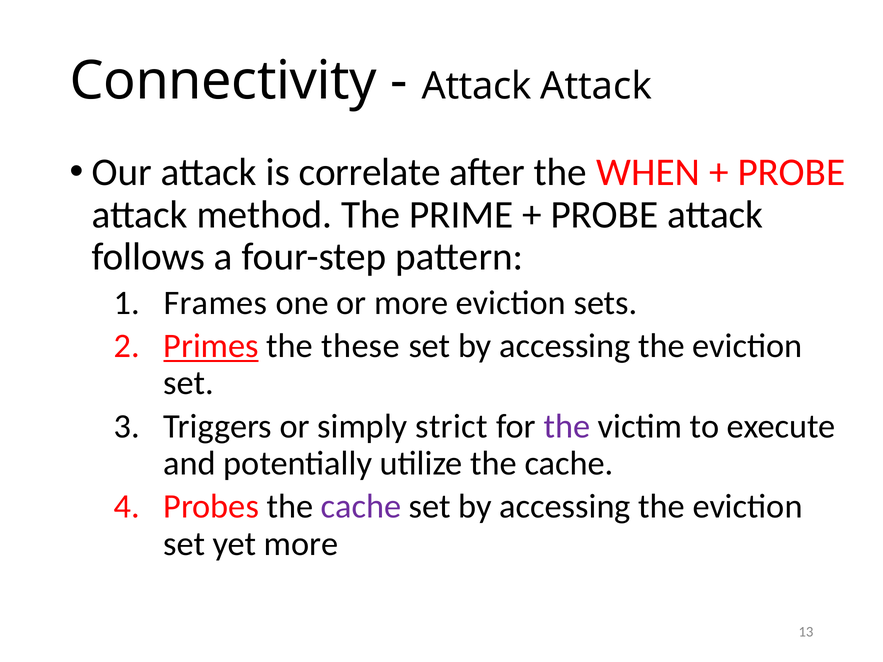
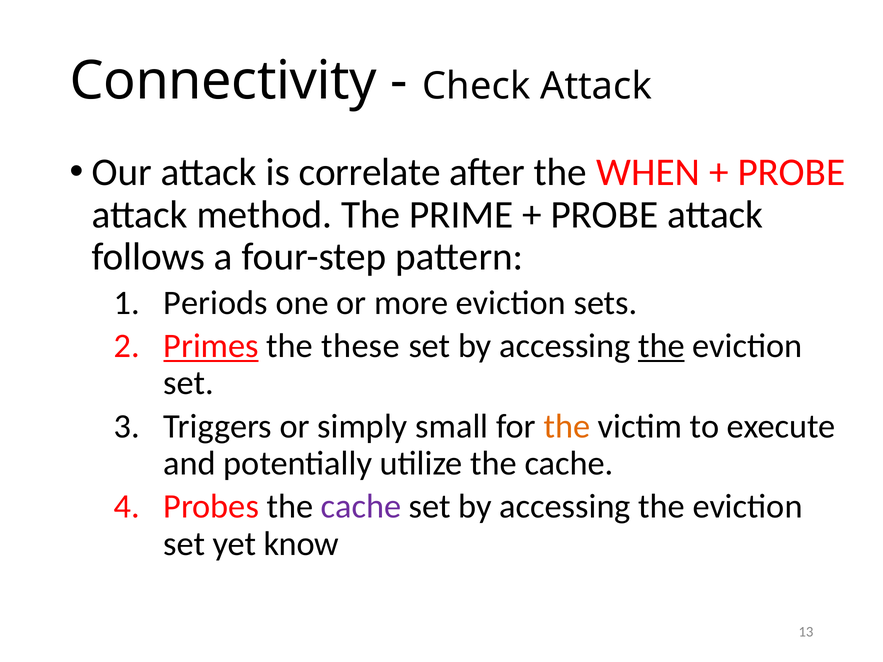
Attack at (477, 86): Attack -> Check
Frames: Frames -> Periods
the at (661, 346) underline: none -> present
strict: strict -> small
the at (567, 426) colour: purple -> orange
yet more: more -> know
